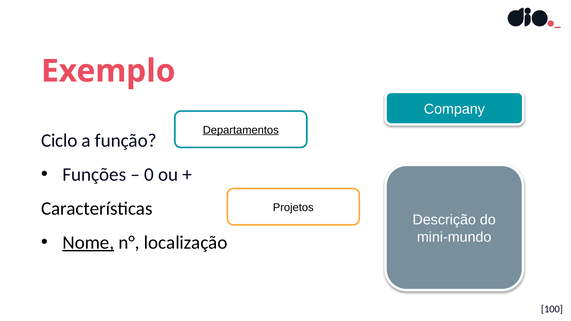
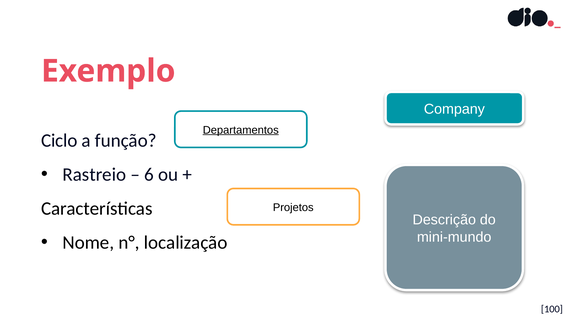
Funções: Funções -> Rastreio
0: 0 -> 6
Nome underline: present -> none
